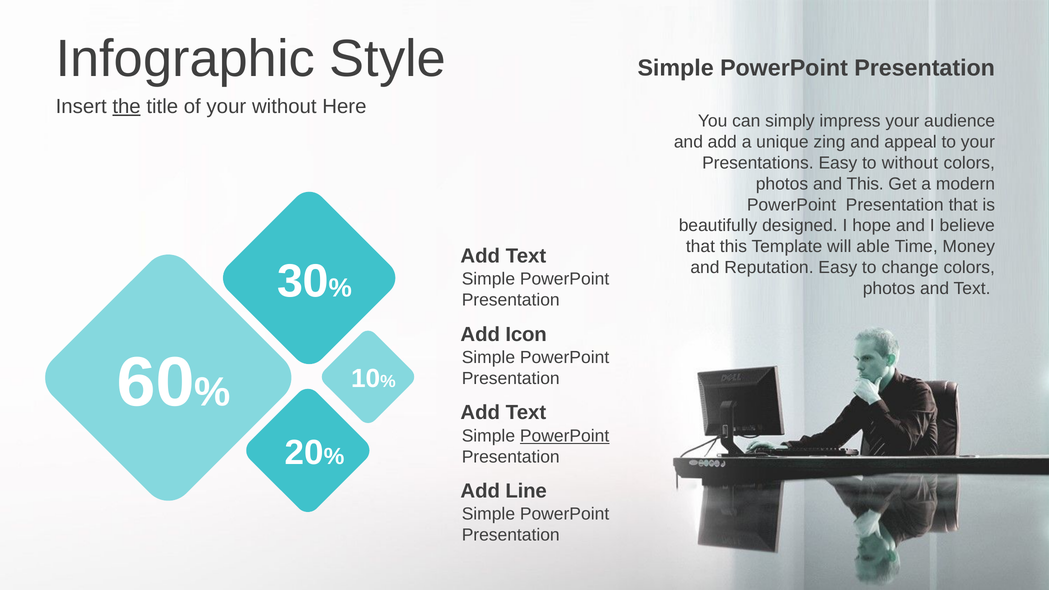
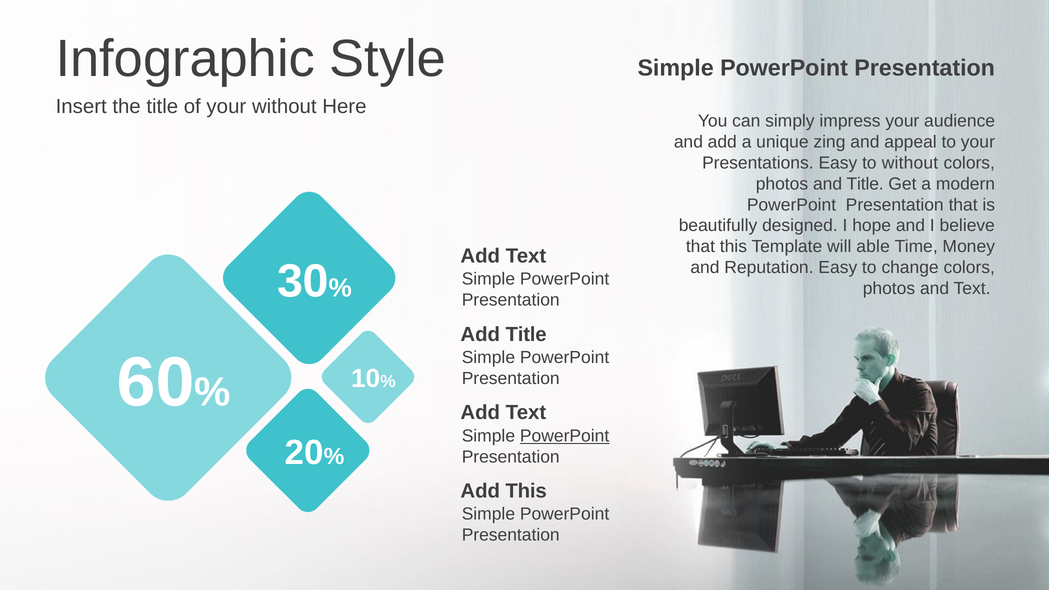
the underline: present -> none
and This: This -> Title
Add Icon: Icon -> Title
Add Line: Line -> This
